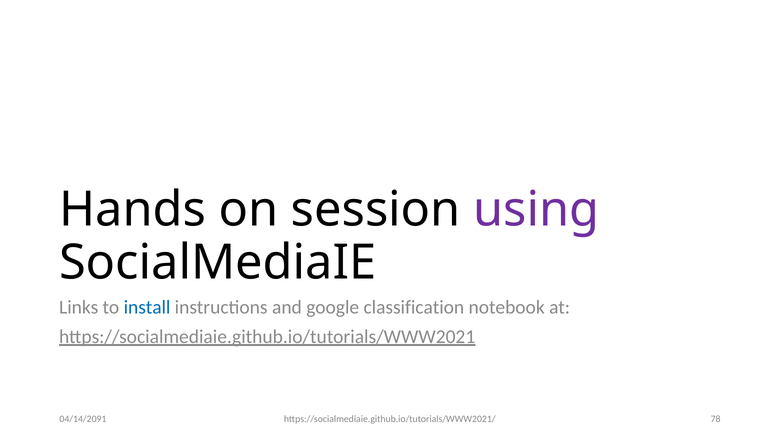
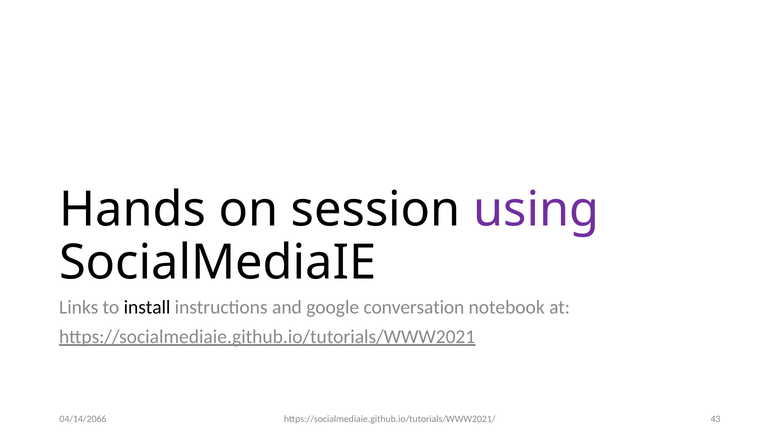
install colour: blue -> black
classification: classification -> conversation
78: 78 -> 43
04/14/2091: 04/14/2091 -> 04/14/2066
